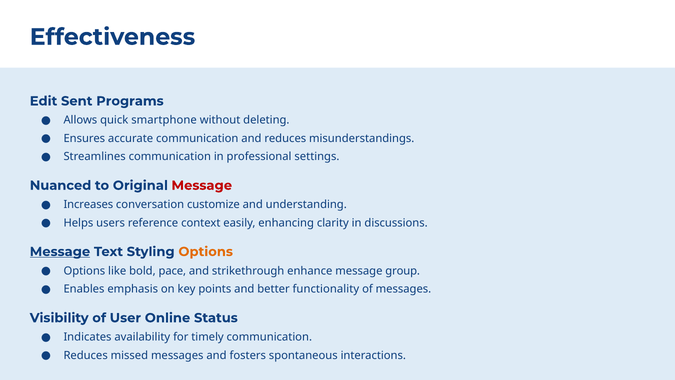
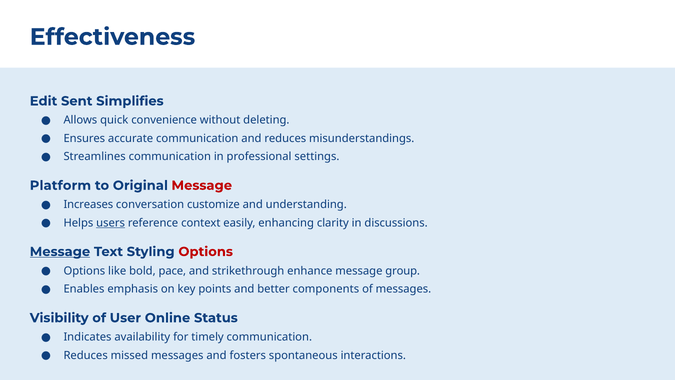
Programs: Programs -> Simplifies
smartphone: smartphone -> convenience
Nuanced: Nuanced -> Platform
users underline: none -> present
Options at (206, 252) colour: orange -> red
functionality: functionality -> components
